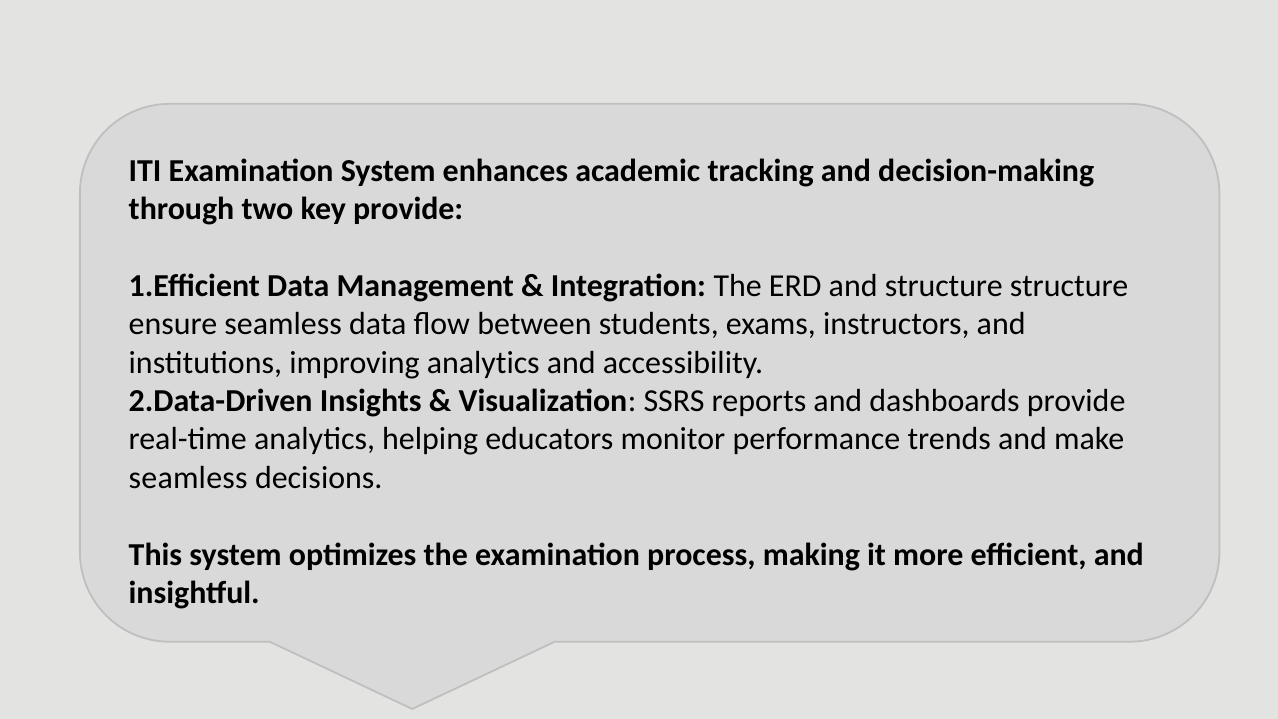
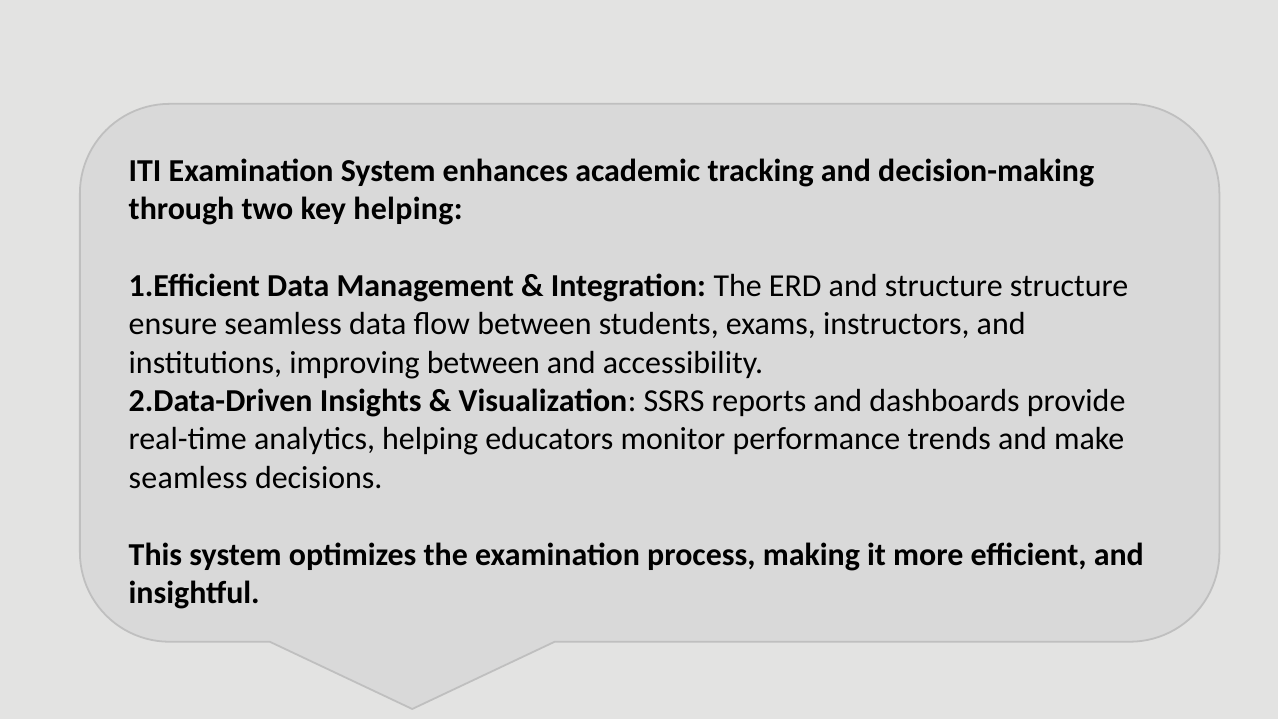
key provide: provide -> helping
improving analytics: analytics -> between
